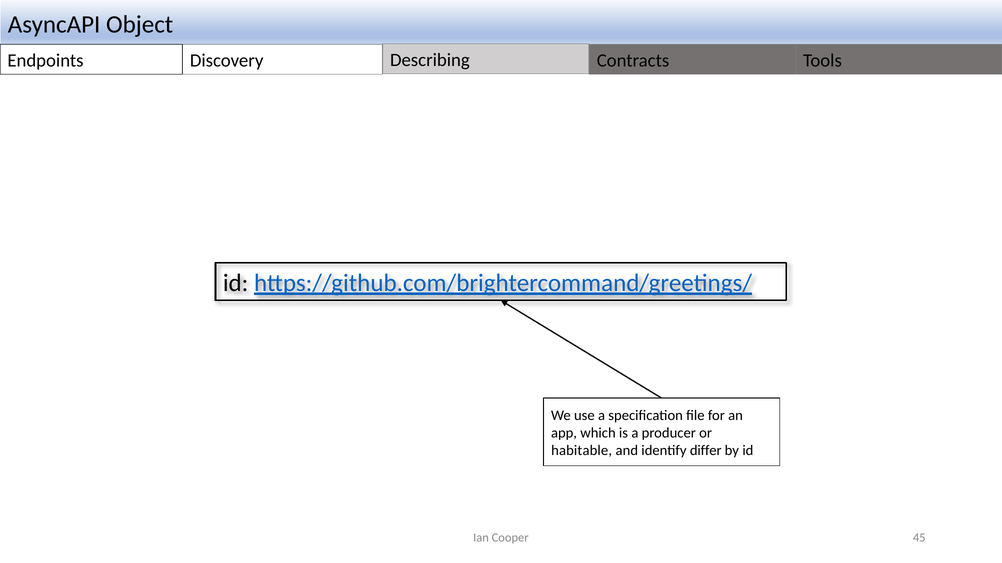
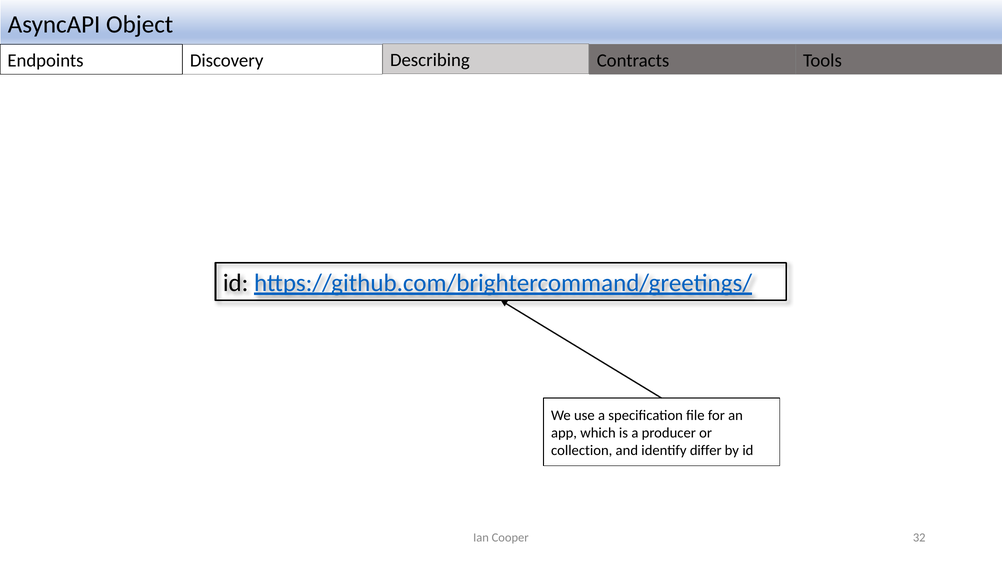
habitable: habitable -> collection
45: 45 -> 32
